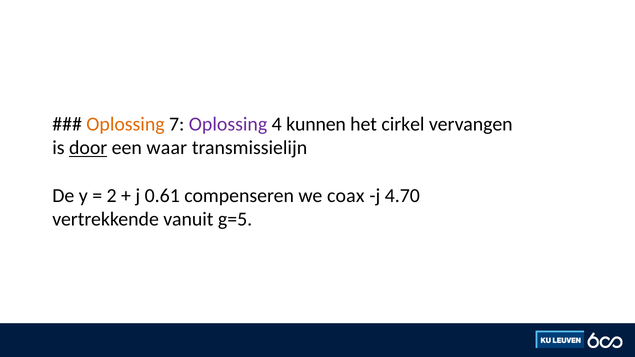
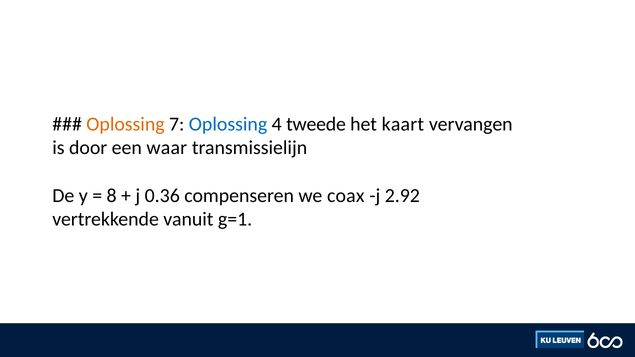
Oplossing at (228, 124) colour: purple -> blue
kunnen: kunnen -> tweede
cirkel: cirkel -> kaart
door underline: present -> none
2: 2 -> 8
0.61: 0.61 -> 0.36
4.70: 4.70 -> 2.92
g=5: g=5 -> g=1
